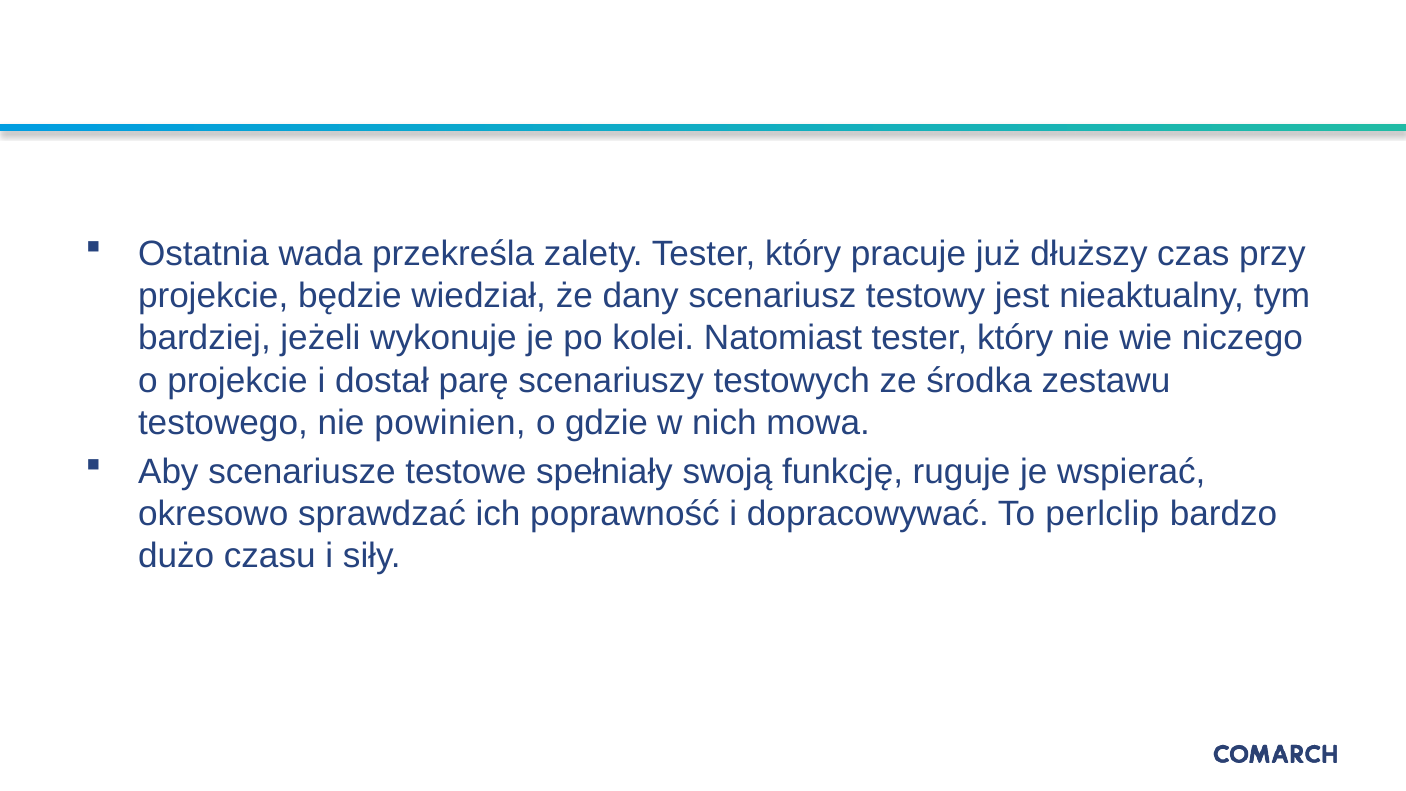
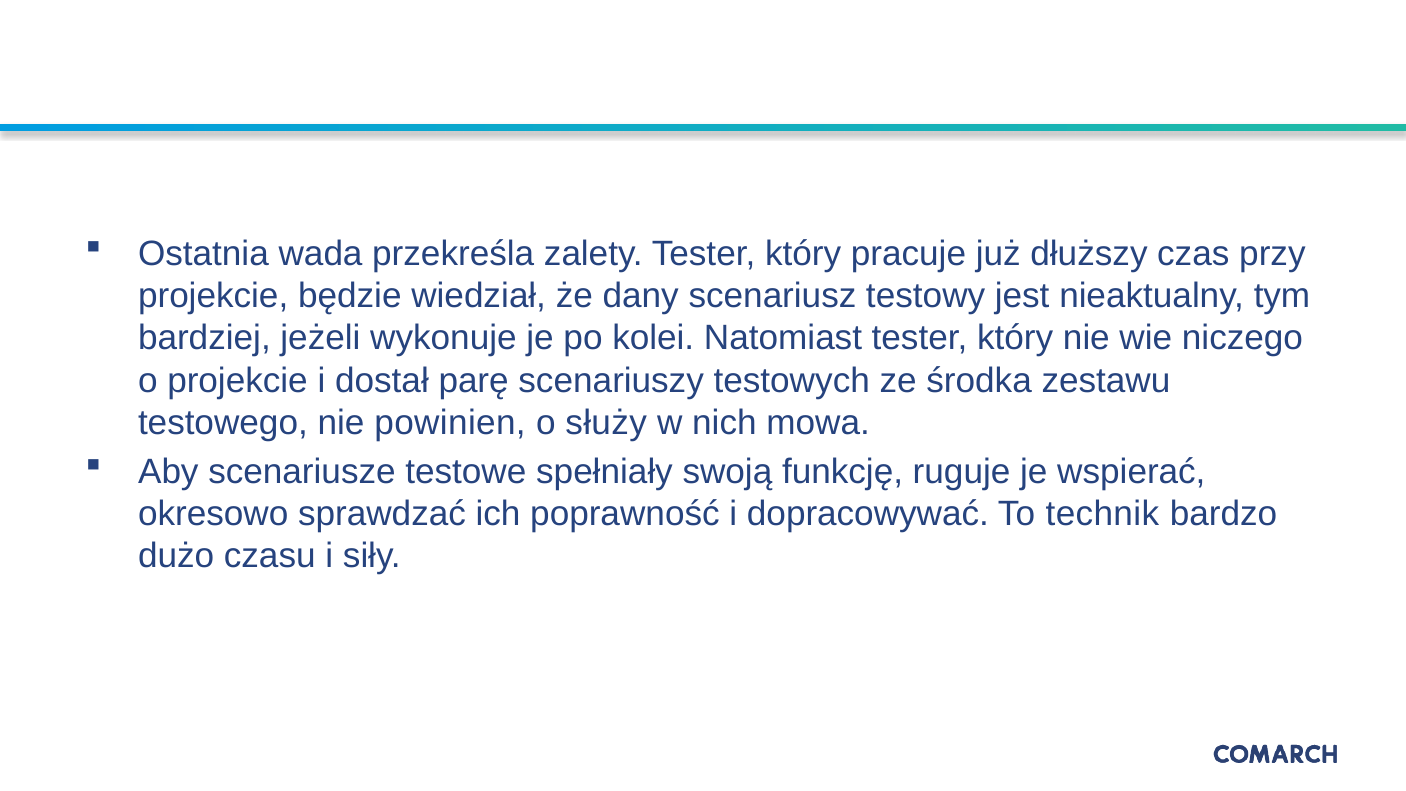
gdzie: gdzie -> służy
perlclip: perlclip -> technik
